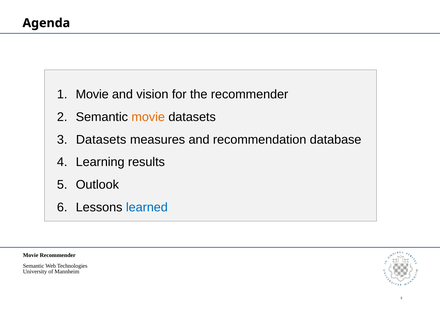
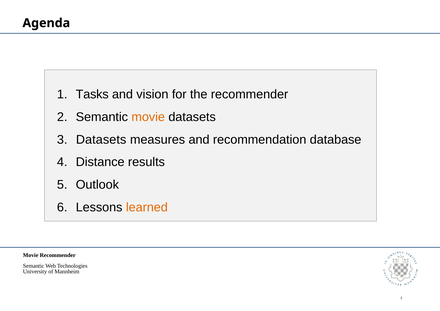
Movie at (92, 95): Movie -> Tasks
Learning: Learning -> Distance
learned colour: blue -> orange
